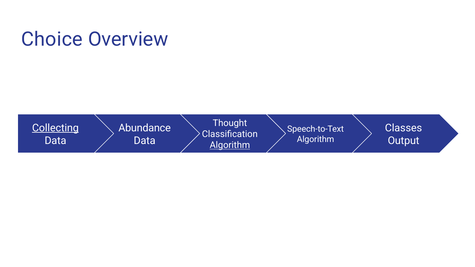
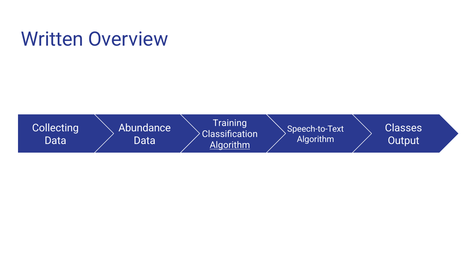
Choice: Choice -> Written
Thought: Thought -> Training
Collecting underline: present -> none
